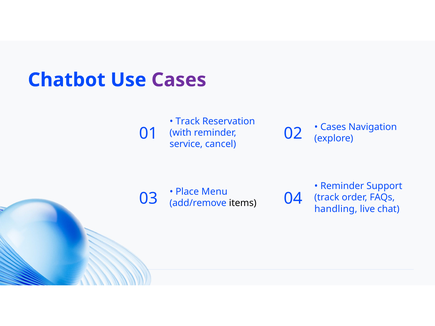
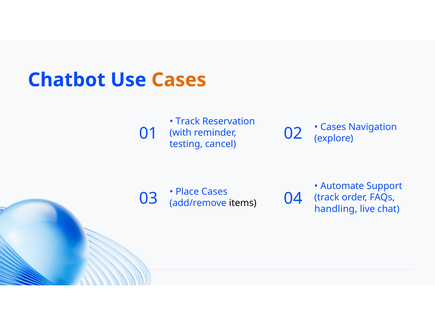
Cases at (179, 80) colour: purple -> orange
service: service -> testing
Reminder at (342, 186): Reminder -> Automate
Place Menu: Menu -> Cases
